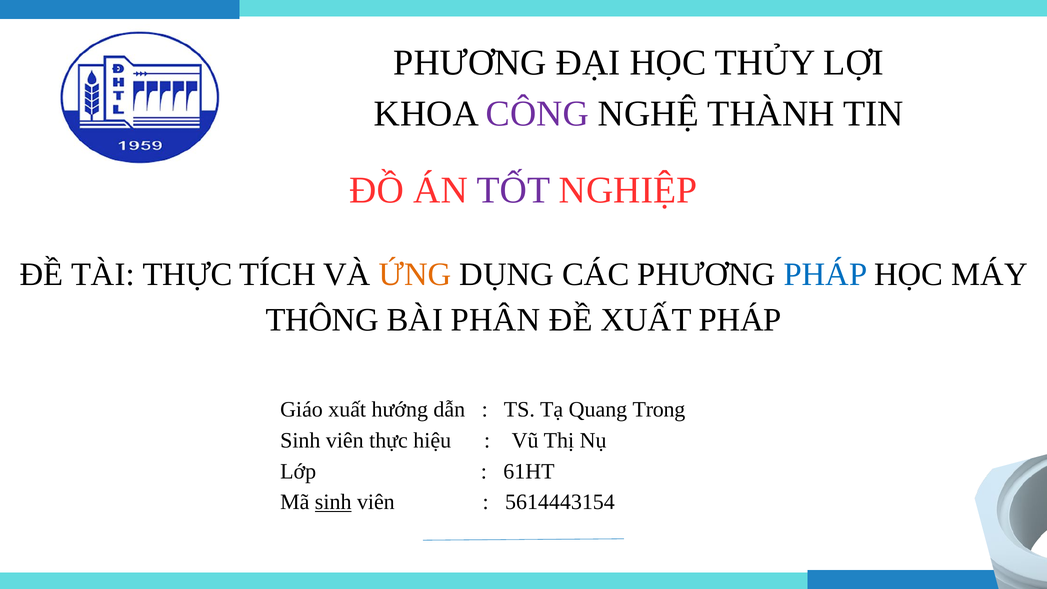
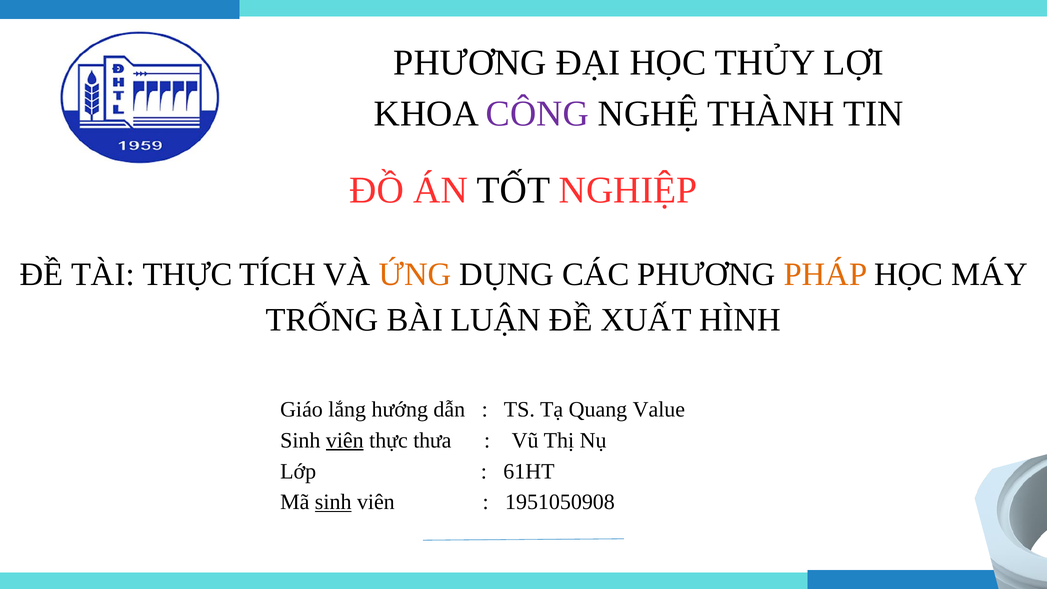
TỐT colour: purple -> black
PHÁP at (825, 274) colour: blue -> orange
THÔNG: THÔNG -> TRỐNG
PHÂN: PHÂN -> LUẬN
XUẤT PHÁP: PHÁP -> HÌNH
Giáo xuất: xuất -> lắng
Trong: Trong -> Value
viên at (345, 440) underline: none -> present
hiệu: hiệu -> thưa
5614443154: 5614443154 -> 1951050908
